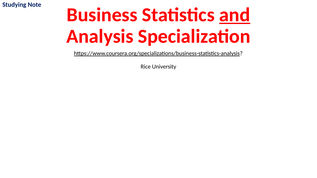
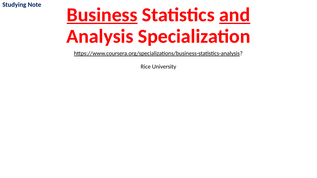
Business underline: none -> present
